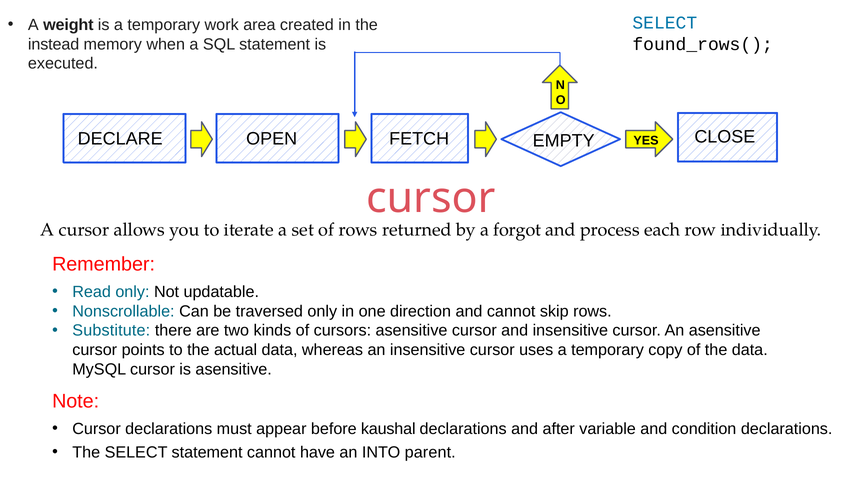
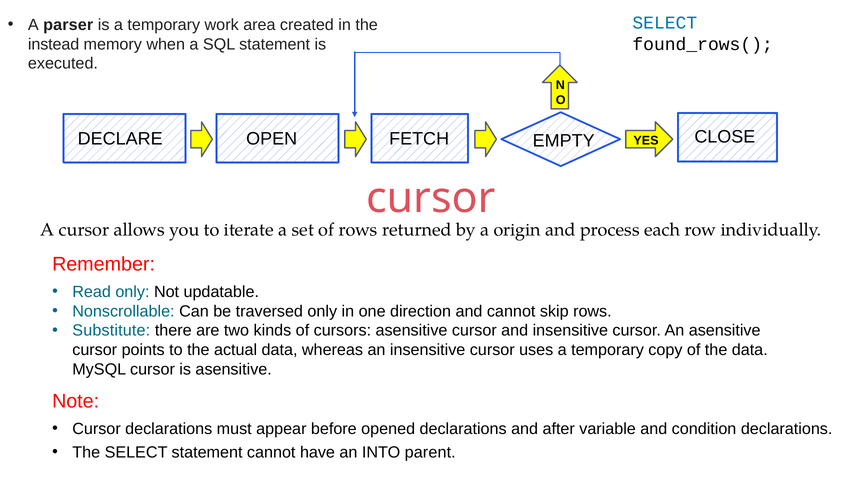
weight: weight -> parser
forgot: forgot -> origin
kaushal: kaushal -> opened
